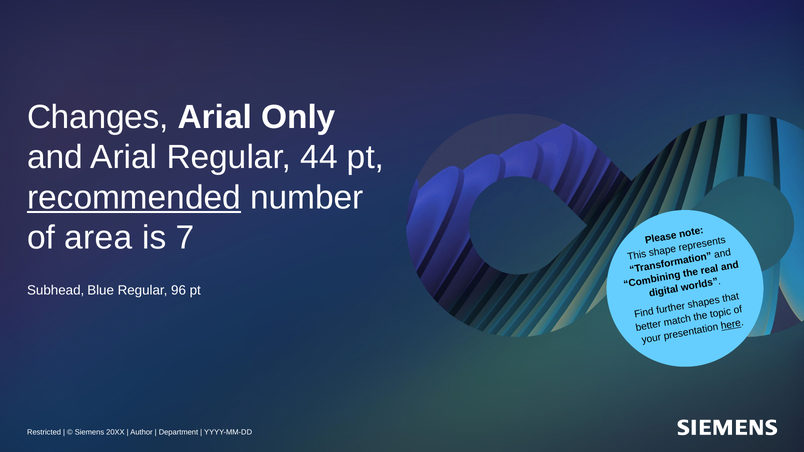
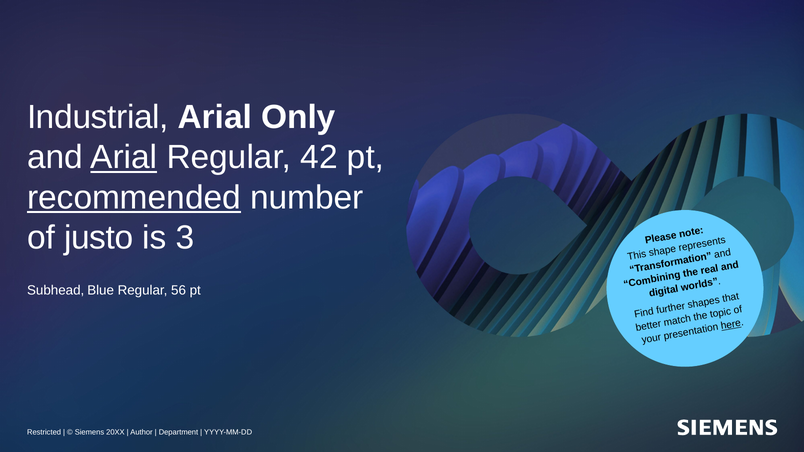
Changes: Changes -> Industrial
Arial at (124, 157) underline: none -> present
44: 44 -> 42
area: area -> justo
7: 7 -> 3
96: 96 -> 56
